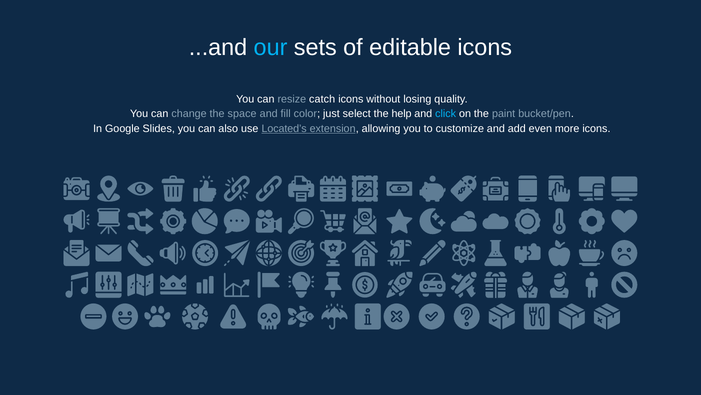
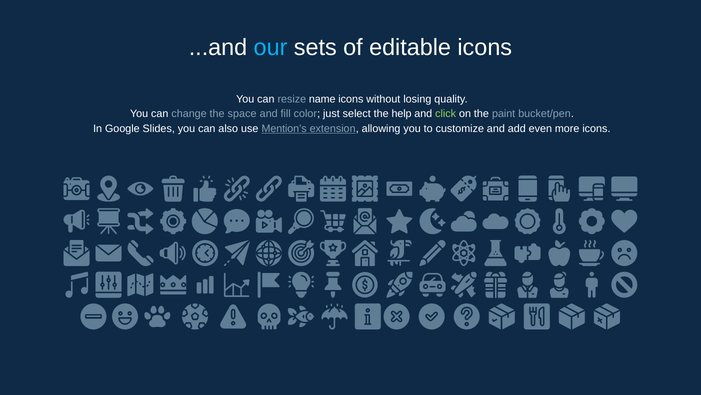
catch: catch -> name
click colour: light blue -> light green
Located’s: Located’s -> Mention’s
